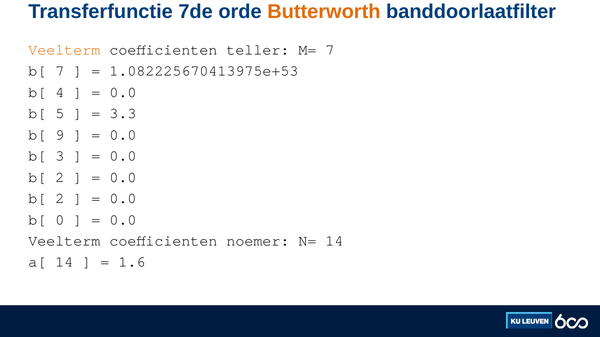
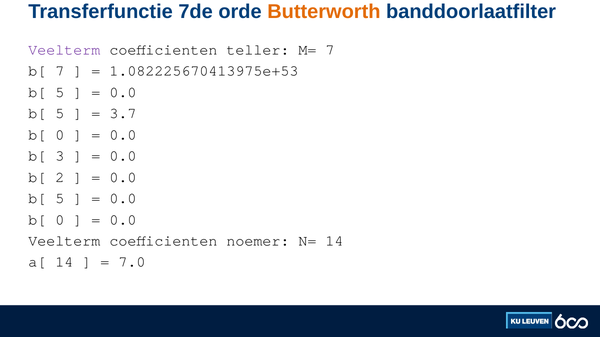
Veelterm at (64, 50) colour: orange -> purple
4 at (60, 92): 4 -> 5
3.3: 3.3 -> 3.7
9 at (60, 135): 9 -> 0
2 at (60, 199): 2 -> 5
1.6: 1.6 -> 7.0
